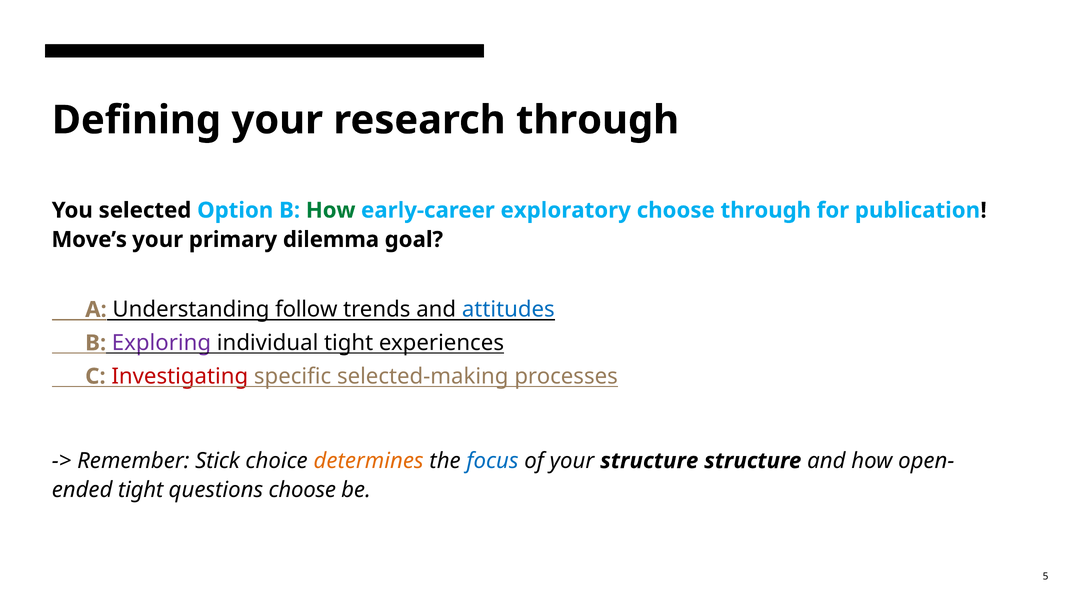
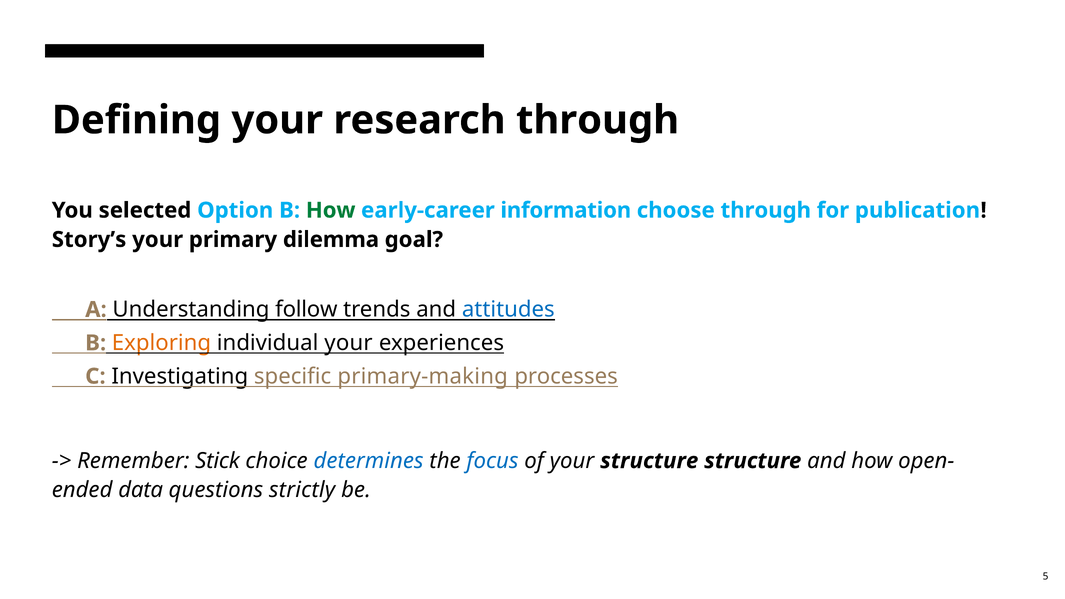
exploratory: exploratory -> information
Move’s: Move’s -> Story’s
Exploring colour: purple -> orange
individual tight: tight -> your
Investigating colour: red -> black
selected-making: selected-making -> primary-making
determines colour: orange -> blue
tight at (141, 490): tight -> data
questions choose: choose -> strictly
